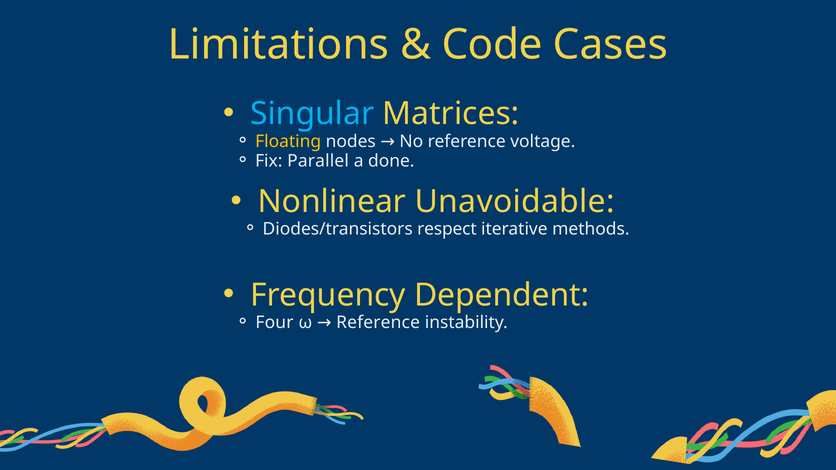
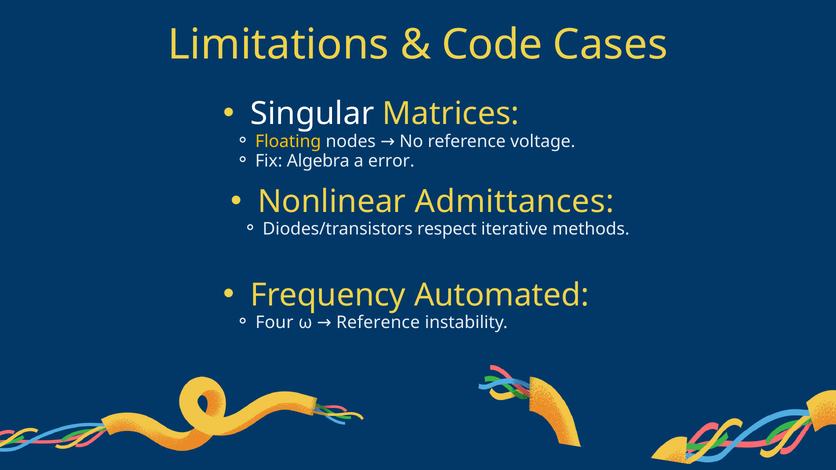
Singular colour: light blue -> white
Parallel: Parallel -> Algebra
done: done -> error
Unavoidable: Unavoidable -> Admittances
Dependent: Dependent -> Automated
